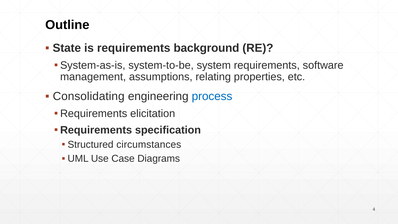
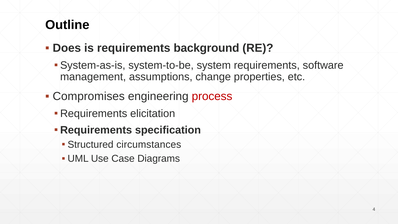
State: State -> Does
relating: relating -> change
Consolidating: Consolidating -> Compromises
process colour: blue -> red
